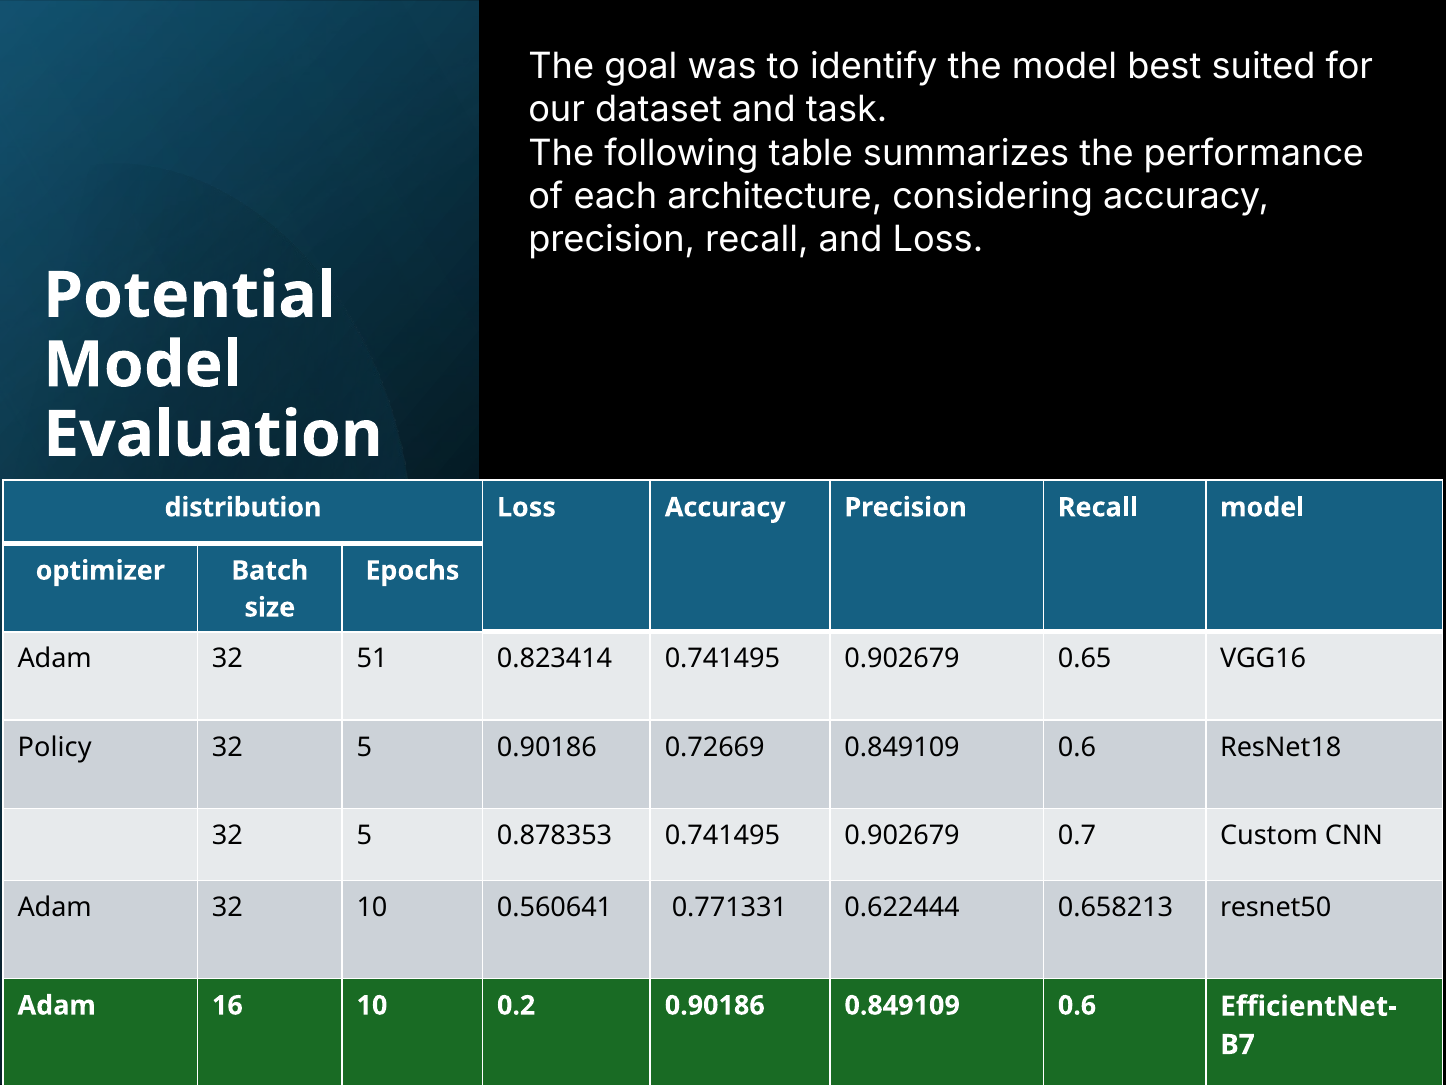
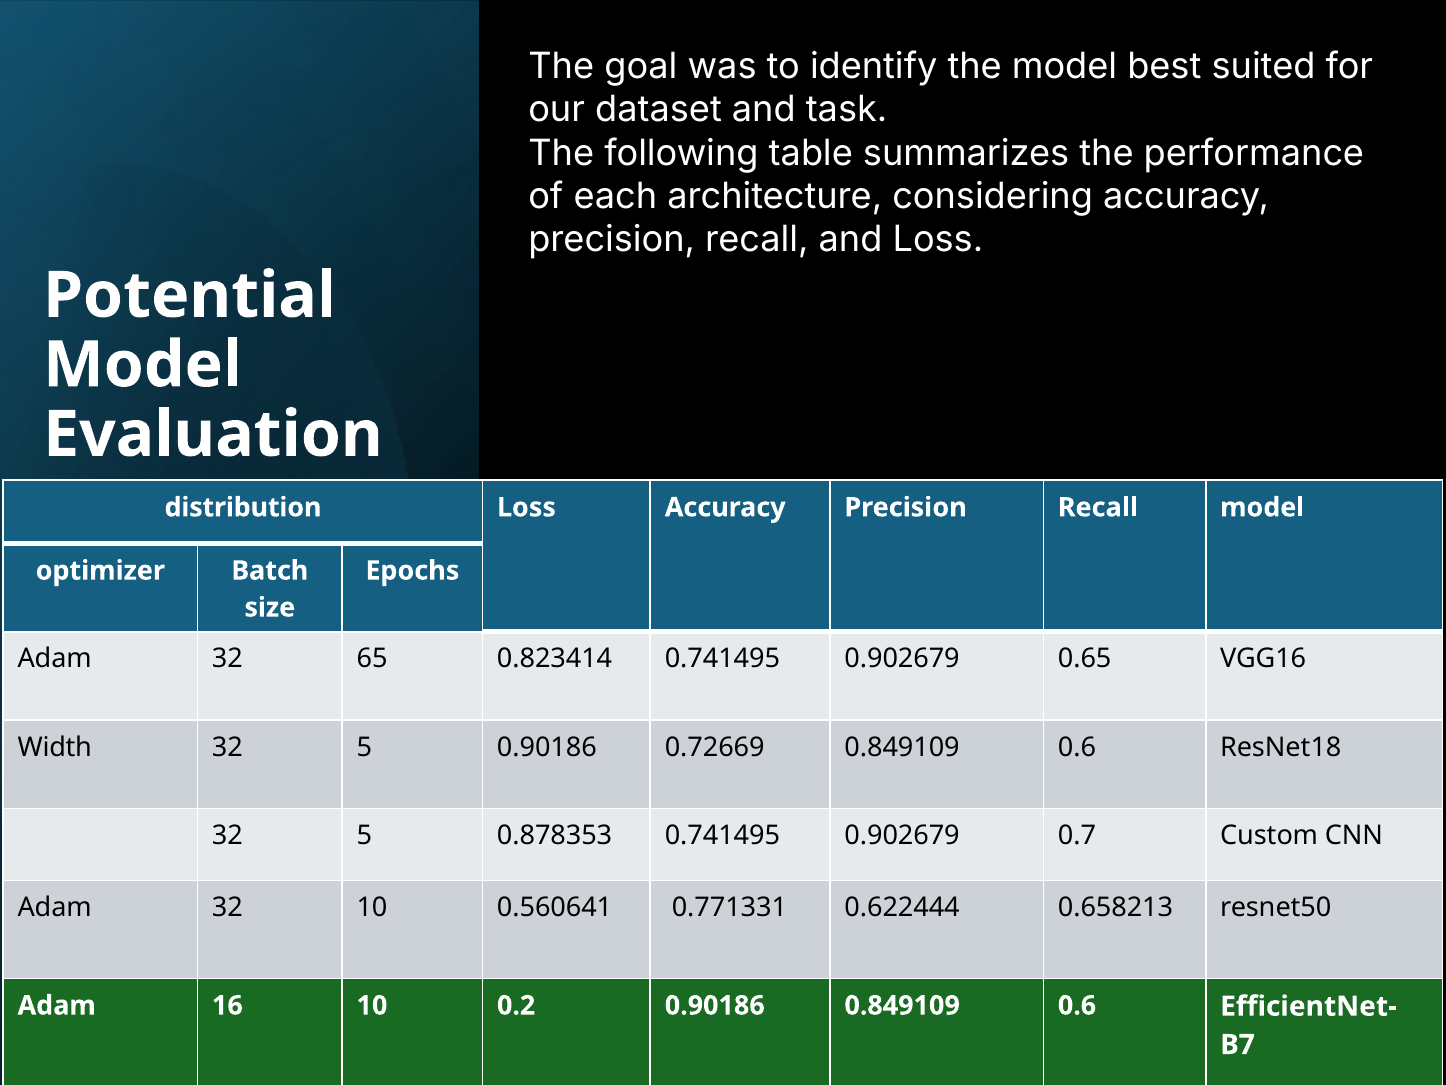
51: 51 -> 65
Policy: Policy -> Width
